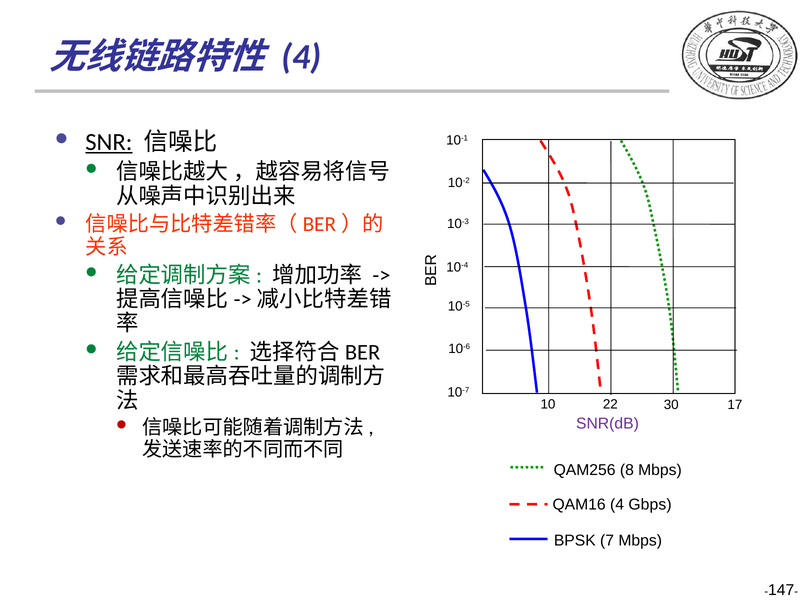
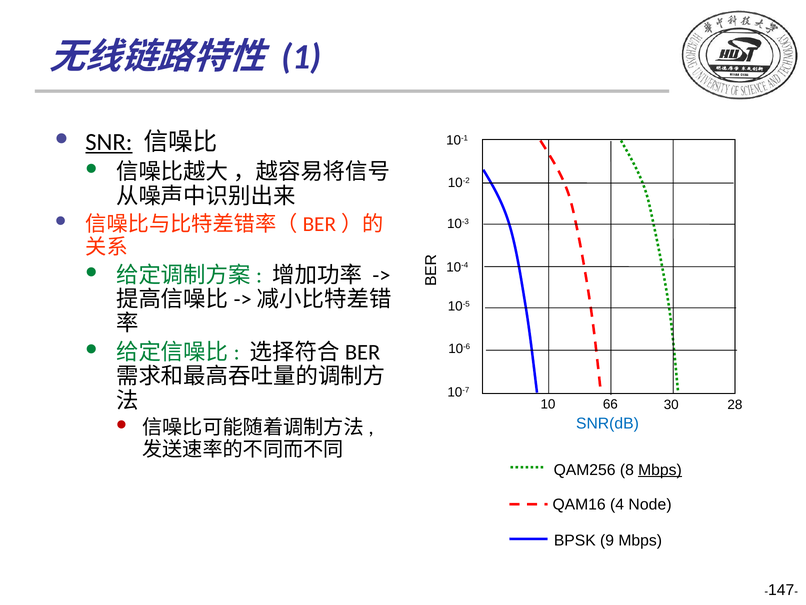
4 at (301, 57): 4 -> 1
22: 22 -> 66
17: 17 -> 28
SNR(dB colour: purple -> blue
Mbps at (660, 470) underline: none -> present
Gbps: Gbps -> Node
7: 7 -> 9
